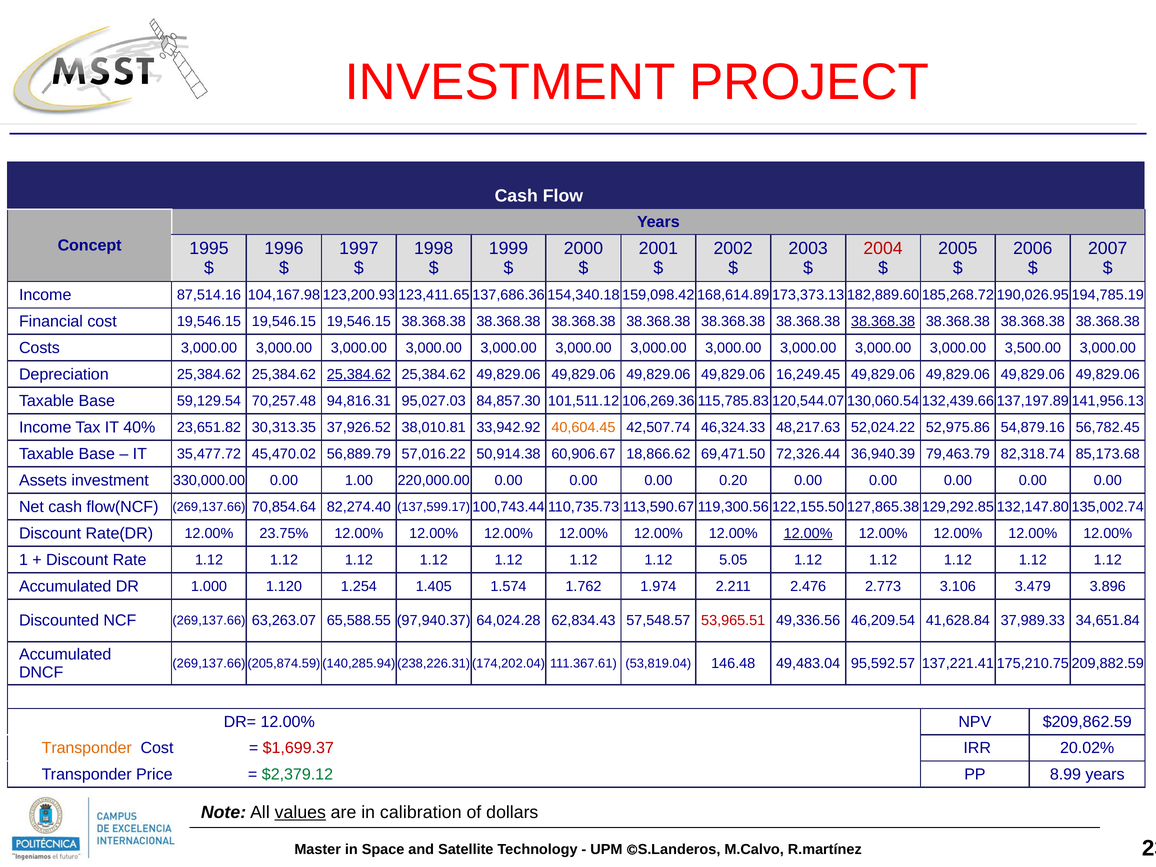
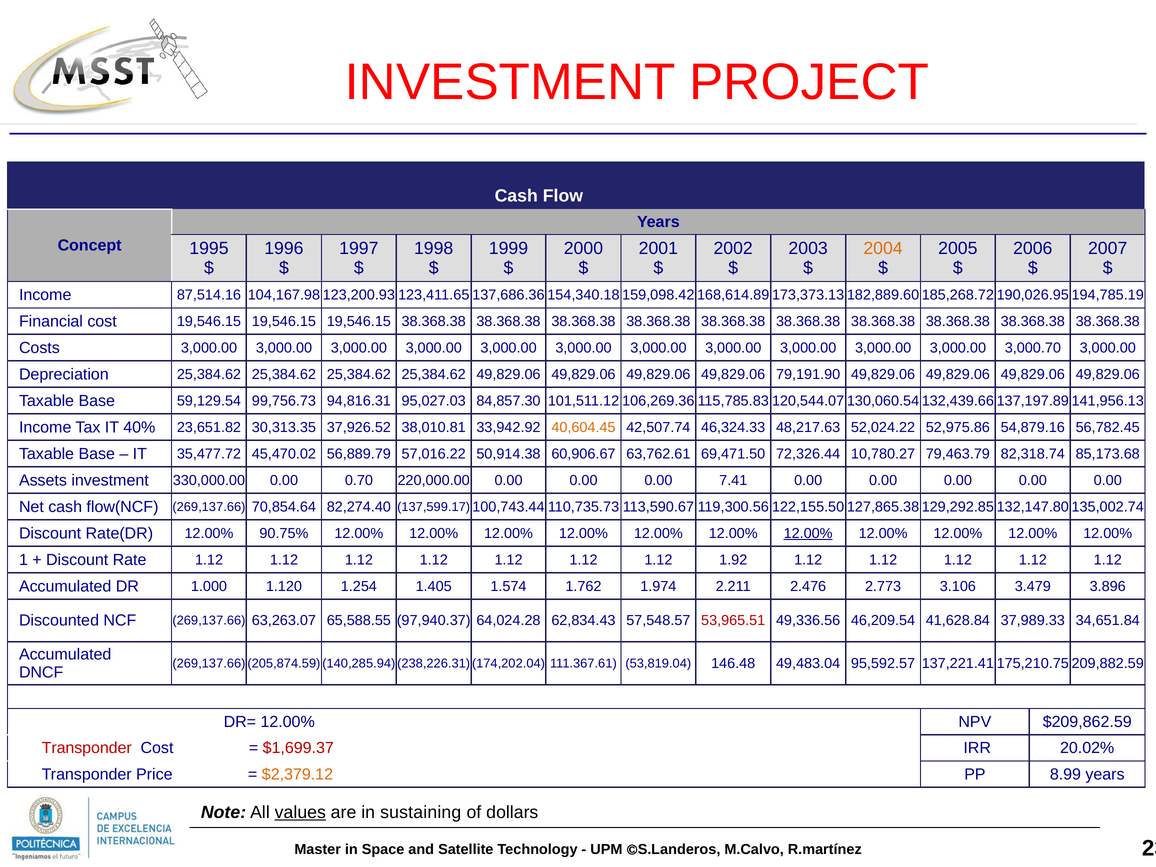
2004 colour: red -> orange
38.368.38 at (883, 321) underline: present -> none
3,500.00: 3,500.00 -> 3,000.70
25,384.62 at (359, 374) underline: present -> none
16,249.45: 16,249.45 -> 79,191.90
70,257.48: 70,257.48 -> 99,756.73
18,866.62: 18,866.62 -> 63,762.61
36,940.39: 36,940.39 -> 10,780.27
1.00: 1.00 -> 0.70
0.20: 0.20 -> 7.41
23.75%: 23.75% -> 90.75%
5.05: 5.05 -> 1.92
Transponder at (87, 748) colour: orange -> red
$2,379.12 colour: green -> orange
calibration: calibration -> sustaining
